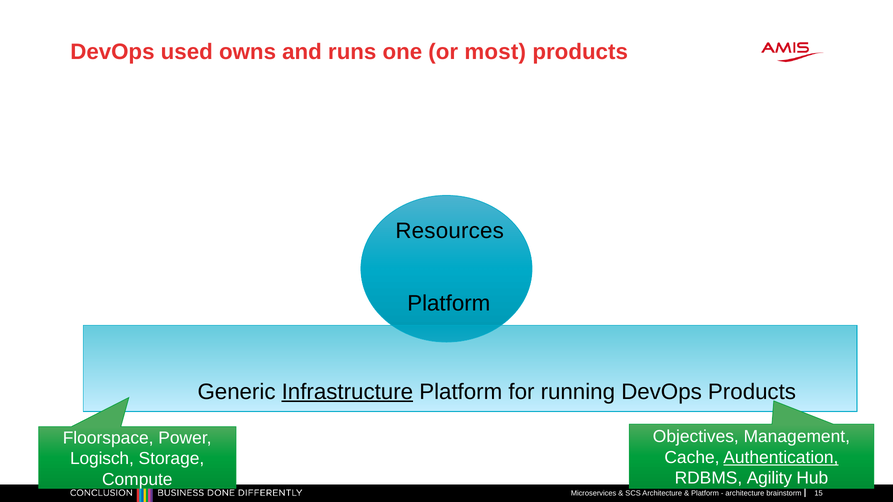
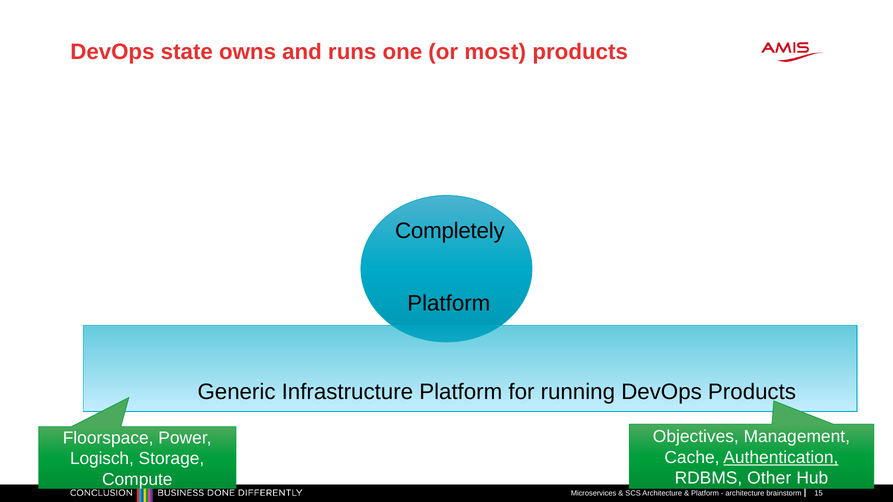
used: used -> state
Resources: Resources -> Completely
Infrastructure underline: present -> none
Agility: Agility -> Other
